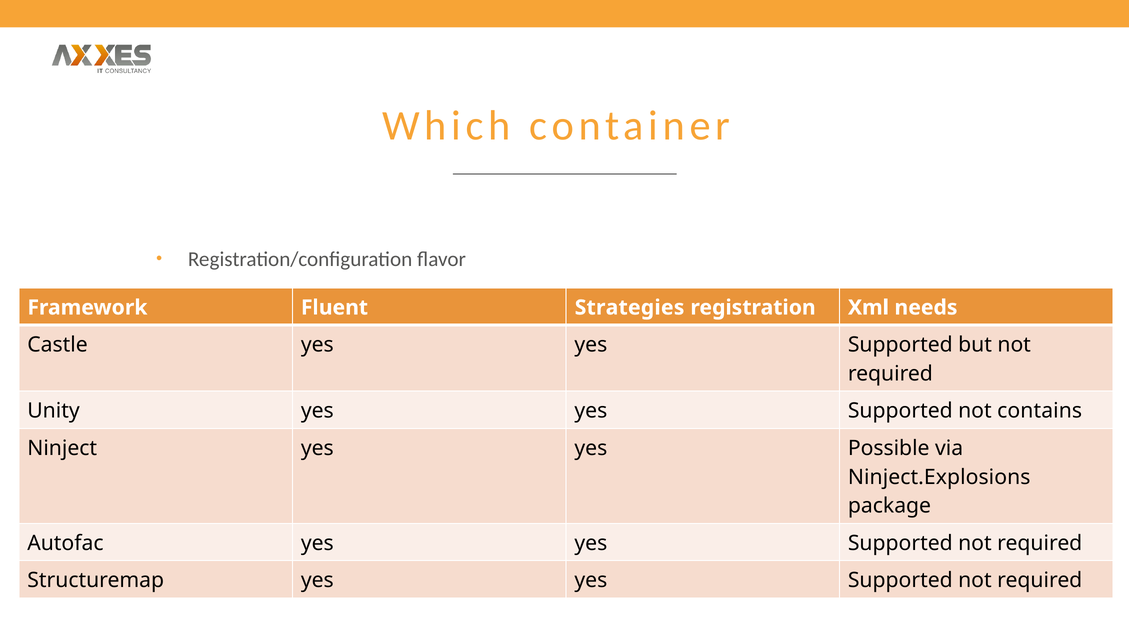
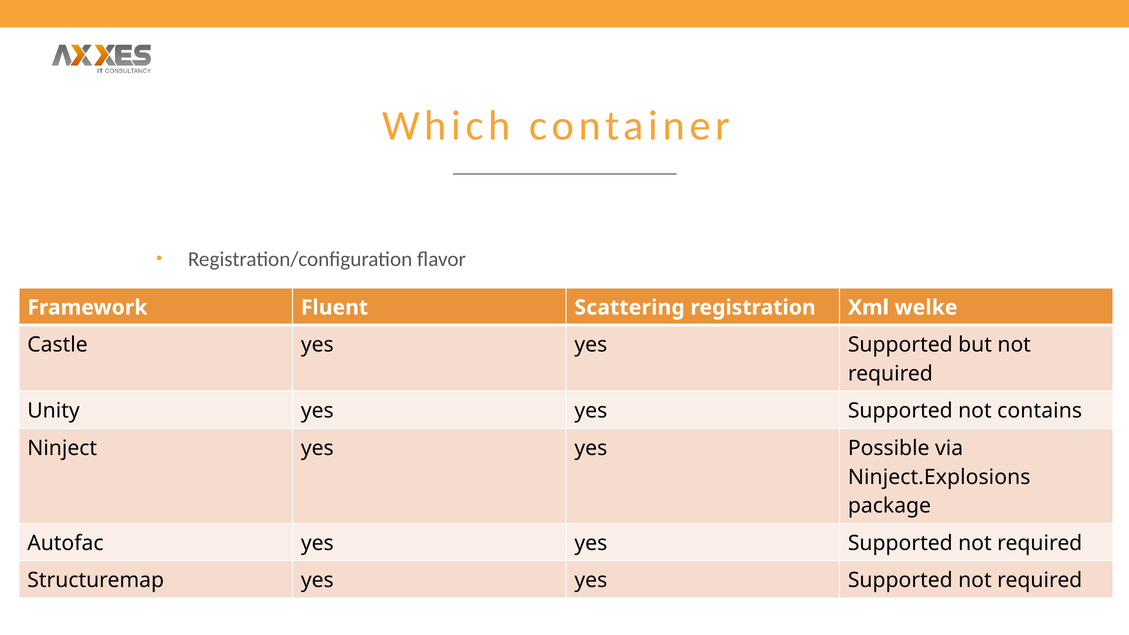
Strategies: Strategies -> Scattering
needs: needs -> welke
